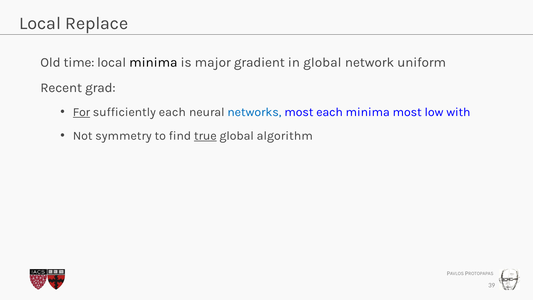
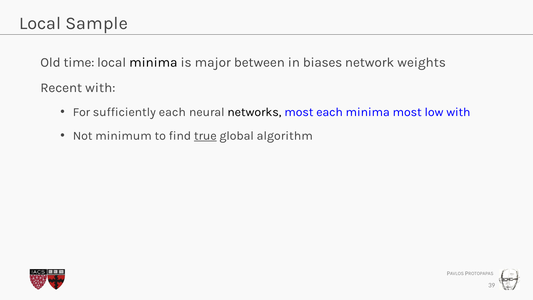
Replace: Replace -> Sample
gradient: gradient -> between
in global: global -> biases
uniform: uniform -> weights
Recent grad: grad -> with
For underline: present -> none
networks colour: blue -> black
symmetry: symmetry -> minimum
